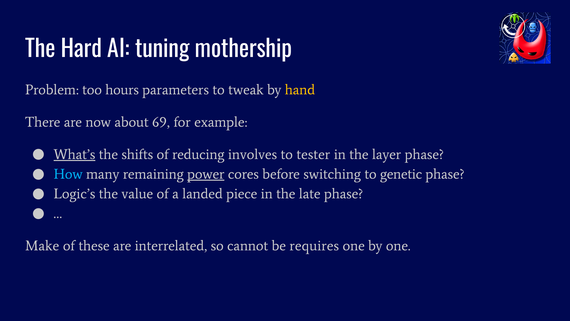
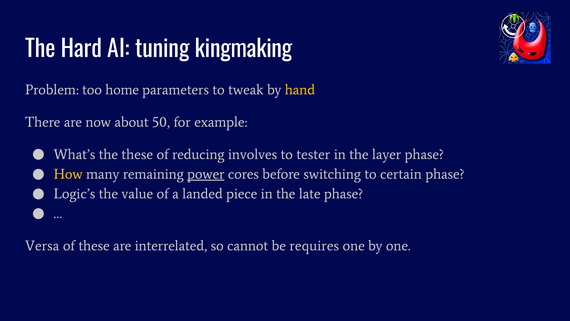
mothership: mothership -> kingmaking
hours: hours -> home
69: 69 -> 50
What’s underline: present -> none
the shifts: shifts -> these
How colour: light blue -> yellow
genetic: genetic -> certain
Make: Make -> Versa
